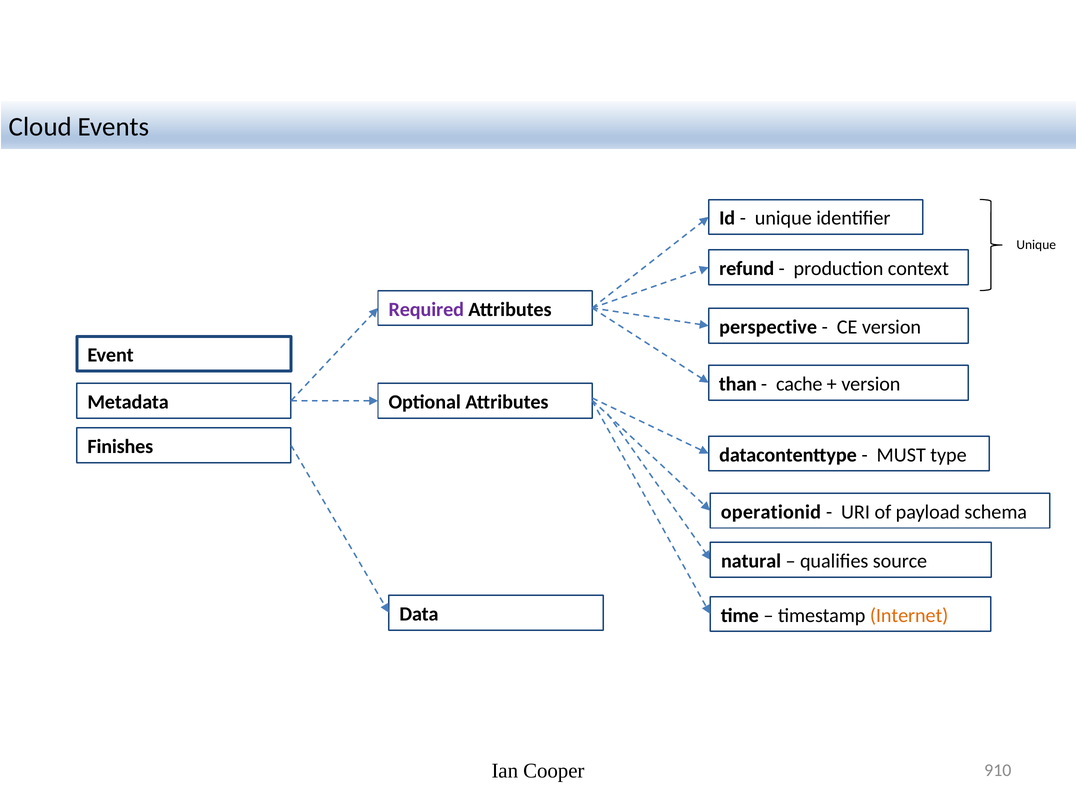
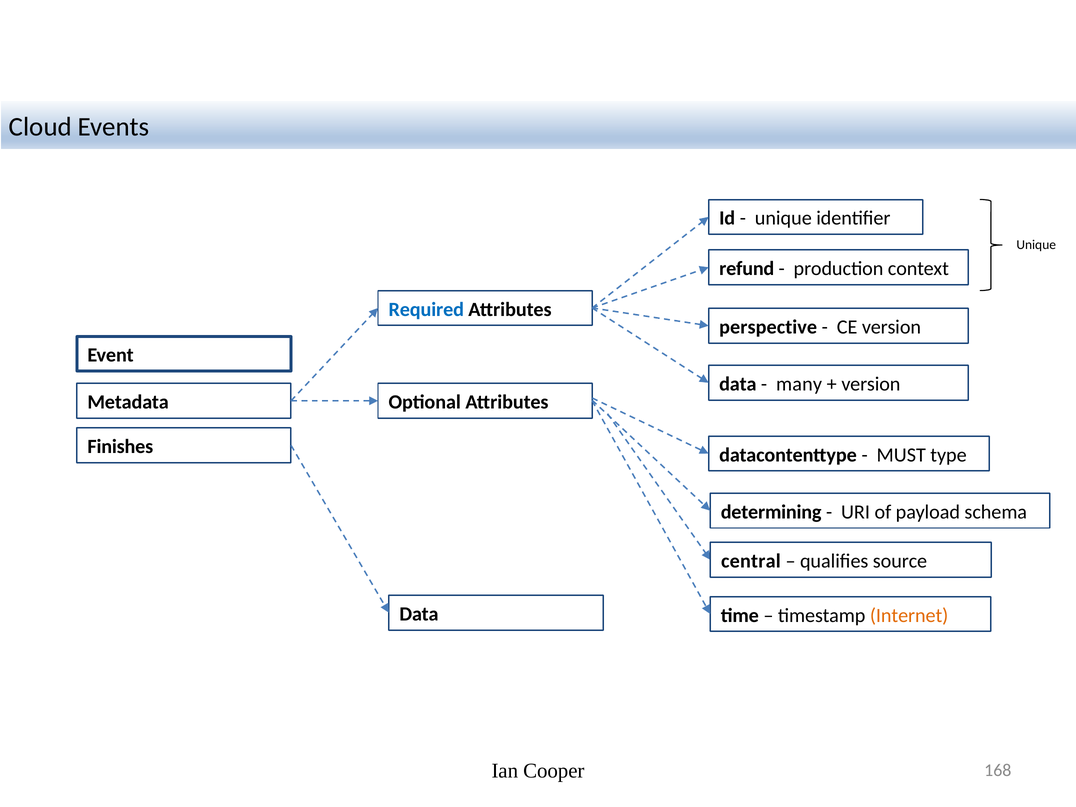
Required colour: purple -> blue
than at (738, 384): than -> data
cache: cache -> many
operationid: operationid -> determining
natural: natural -> central
910: 910 -> 168
